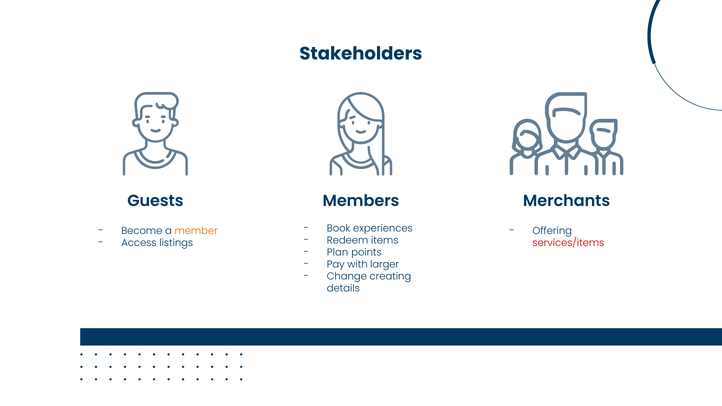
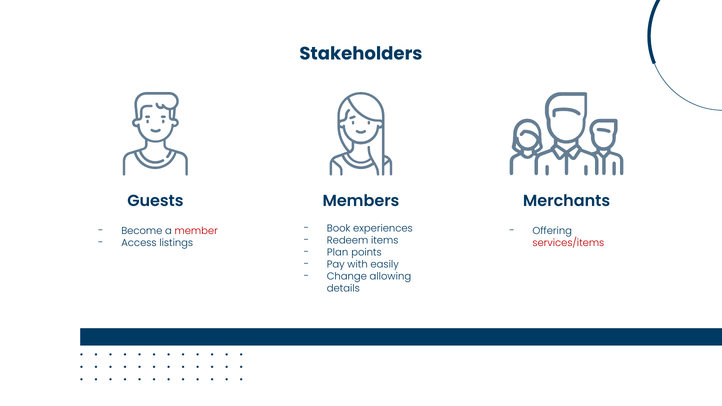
member colour: orange -> red
larger: larger -> easily
creating: creating -> allowing
